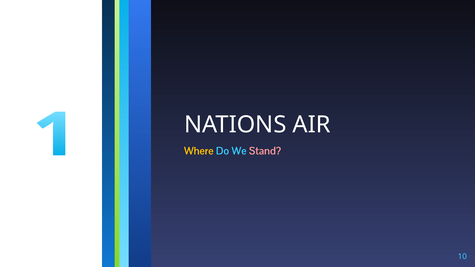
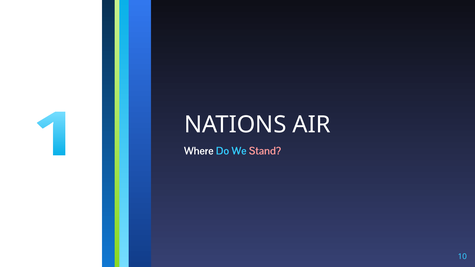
Where colour: yellow -> white
